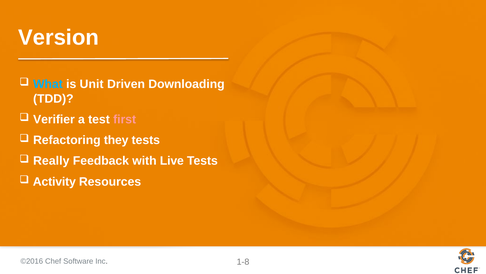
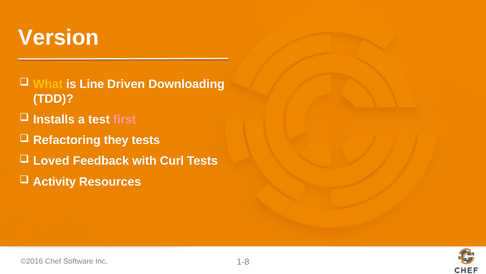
What colour: light blue -> yellow
Unit: Unit -> Line
Verifier: Verifier -> Installs
Really: Really -> Loved
Live: Live -> Curl
